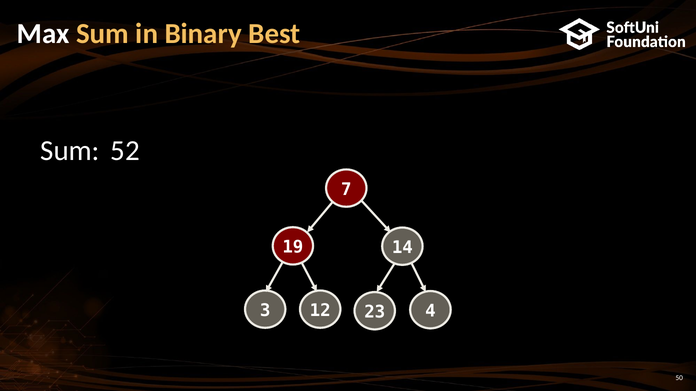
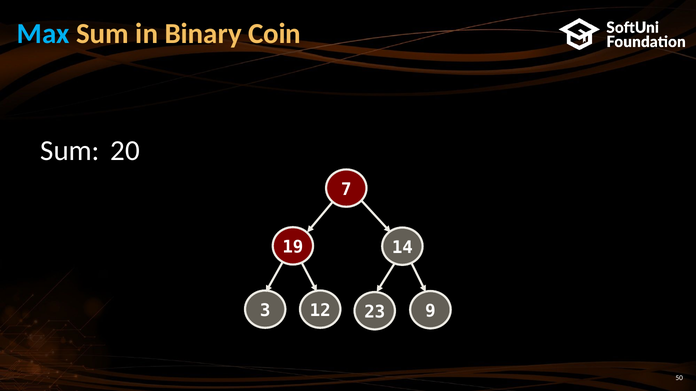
Max colour: white -> light blue
Best: Best -> Coin
52: 52 -> 20
4: 4 -> 9
